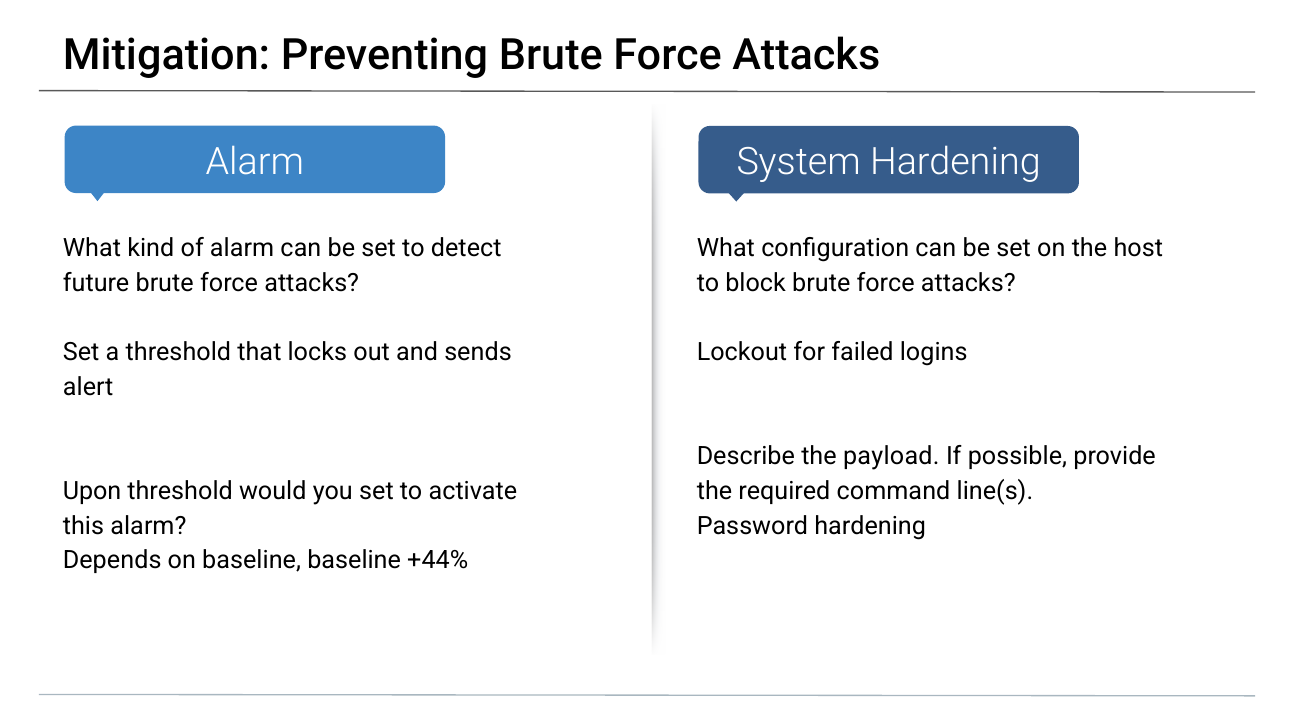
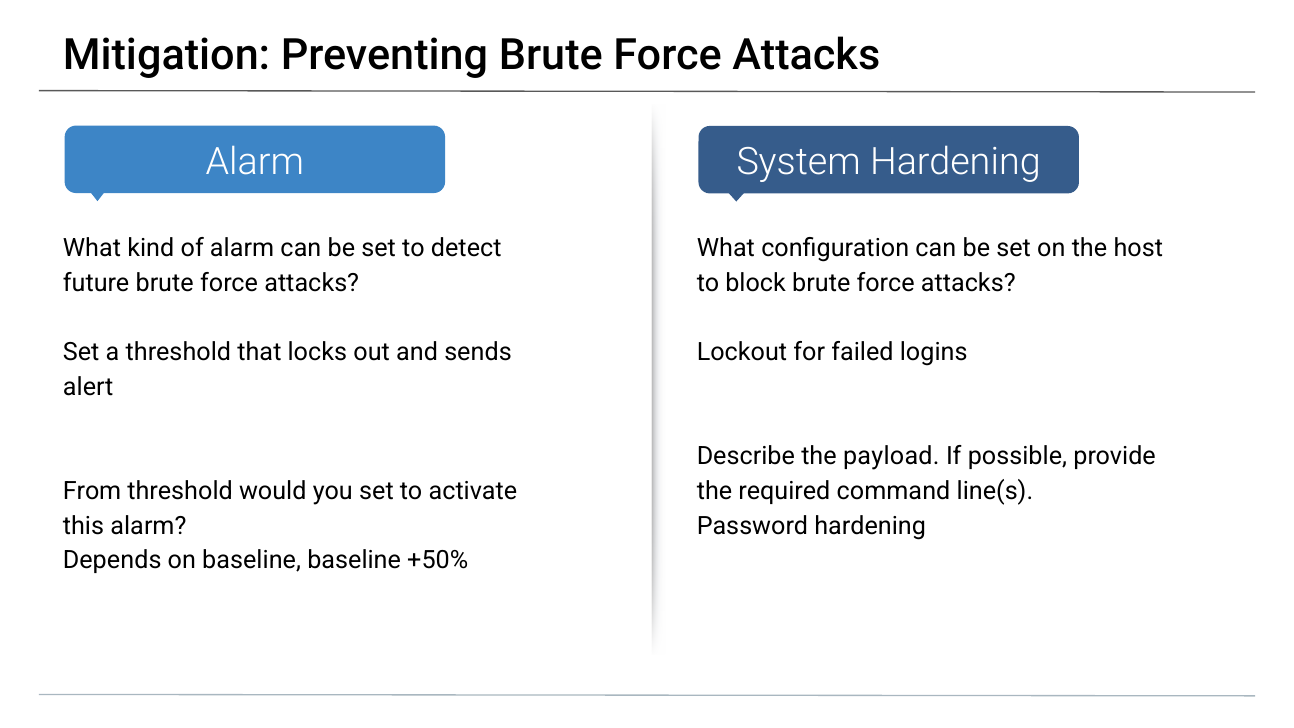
Upon: Upon -> From
+44%: +44% -> +50%
